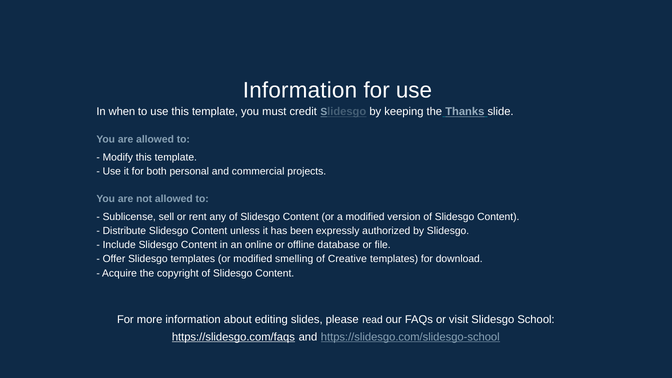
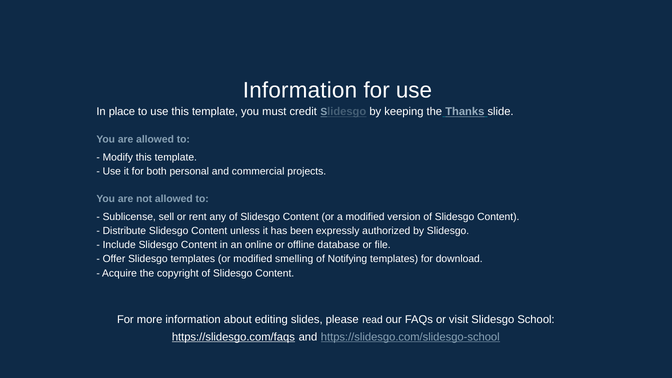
when: when -> place
Creative: Creative -> Notifying
